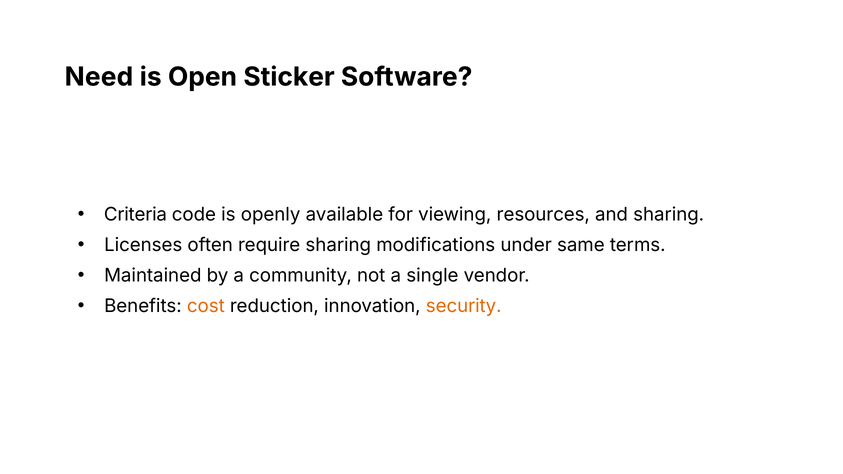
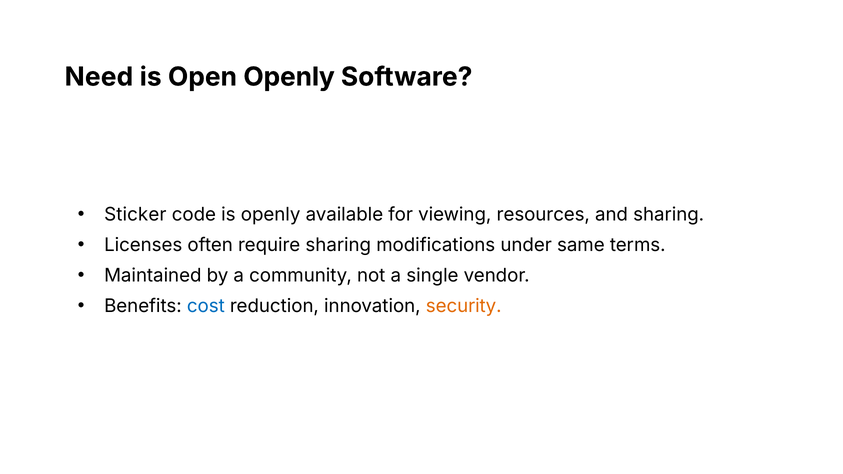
Open Sticker: Sticker -> Openly
Criteria: Criteria -> Sticker
cost colour: orange -> blue
